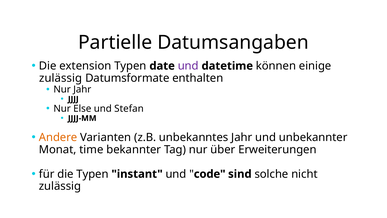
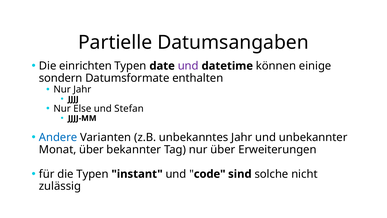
extension: extension -> einrichten
zulässig at (61, 78): zulässig -> sondern
Andere colour: orange -> blue
Monat time: time -> über
